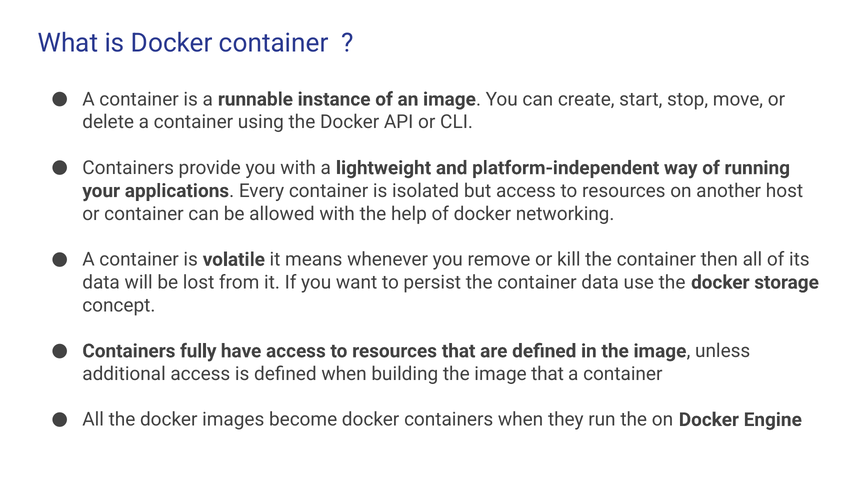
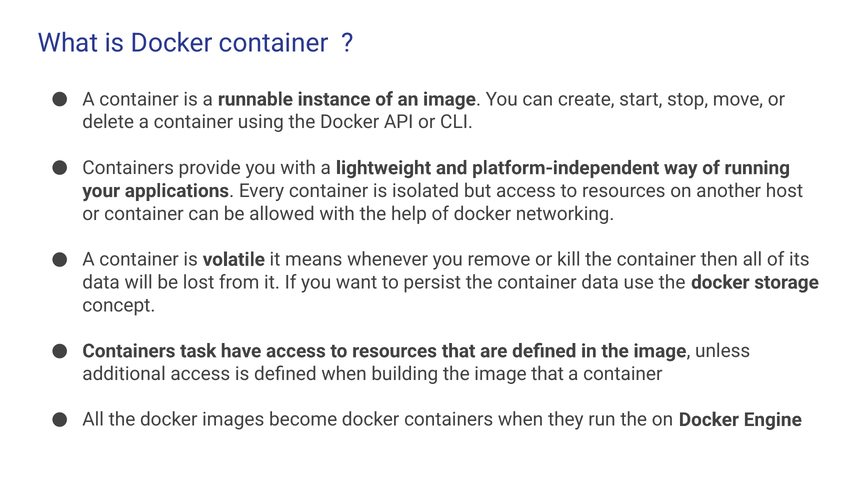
fully: fully -> task
